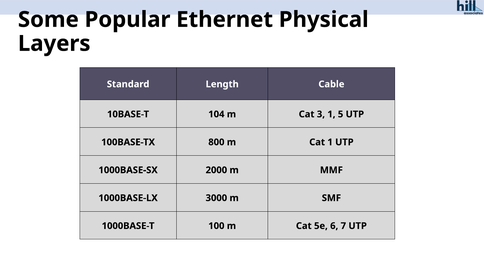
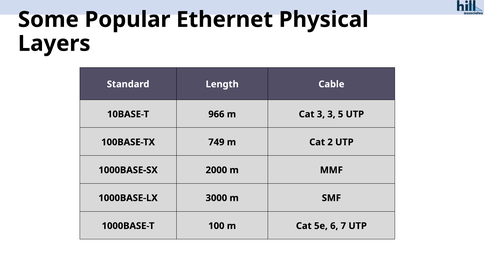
104: 104 -> 966
3 1: 1 -> 3
800: 800 -> 749
Cat 1: 1 -> 2
